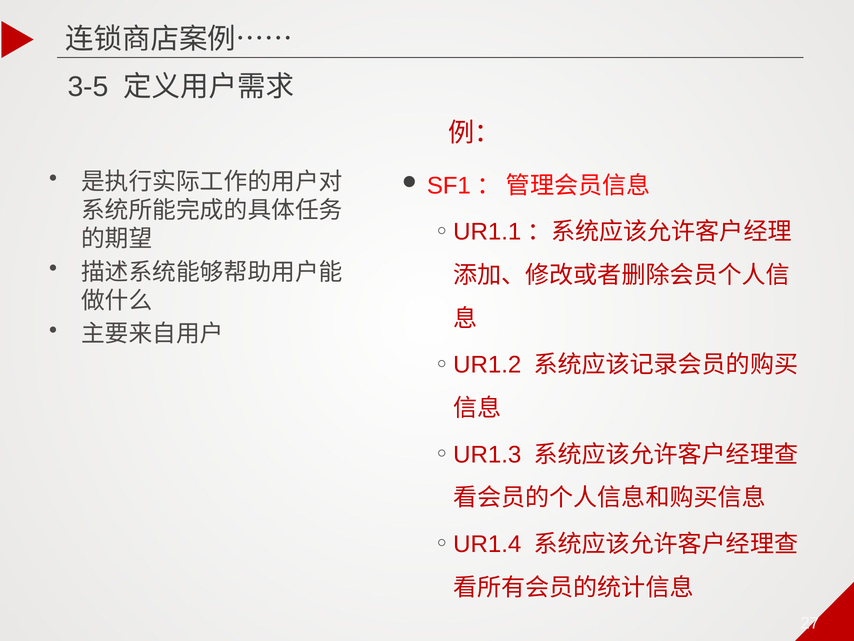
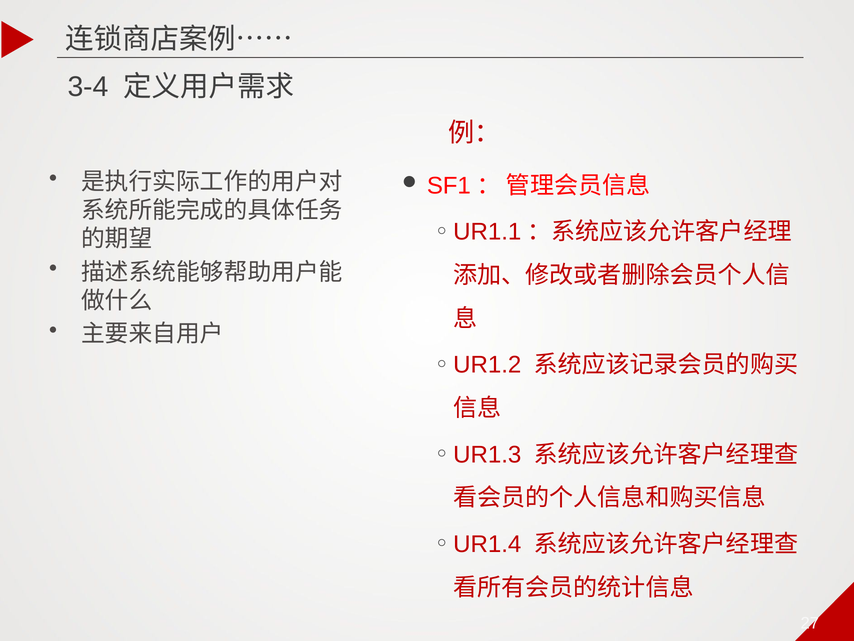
3-5: 3-5 -> 3-4
